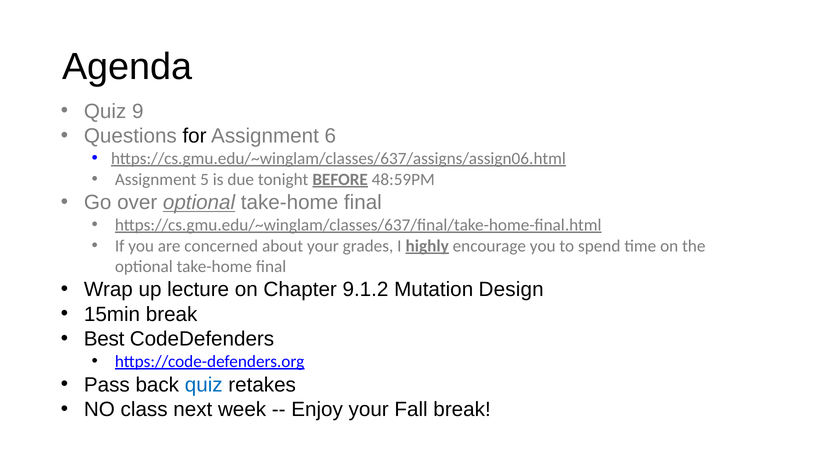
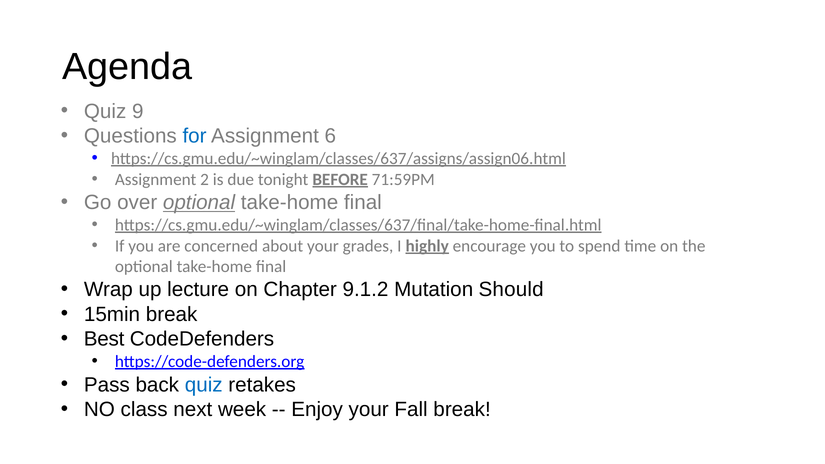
for colour: black -> blue
5: 5 -> 2
48:59PM: 48:59PM -> 71:59PM
Design: Design -> Should
